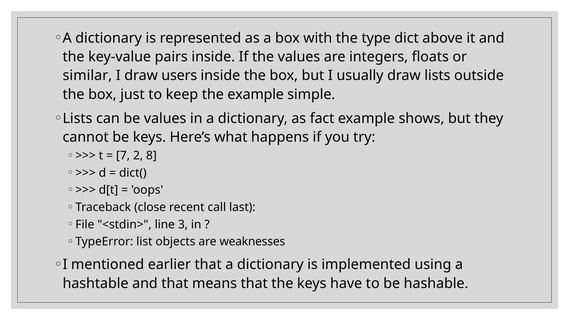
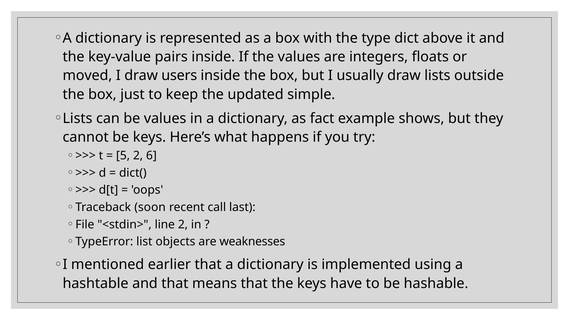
similar: similar -> moved
the example: example -> updated
7: 7 -> 5
8: 8 -> 6
close: close -> soon
line 3: 3 -> 2
